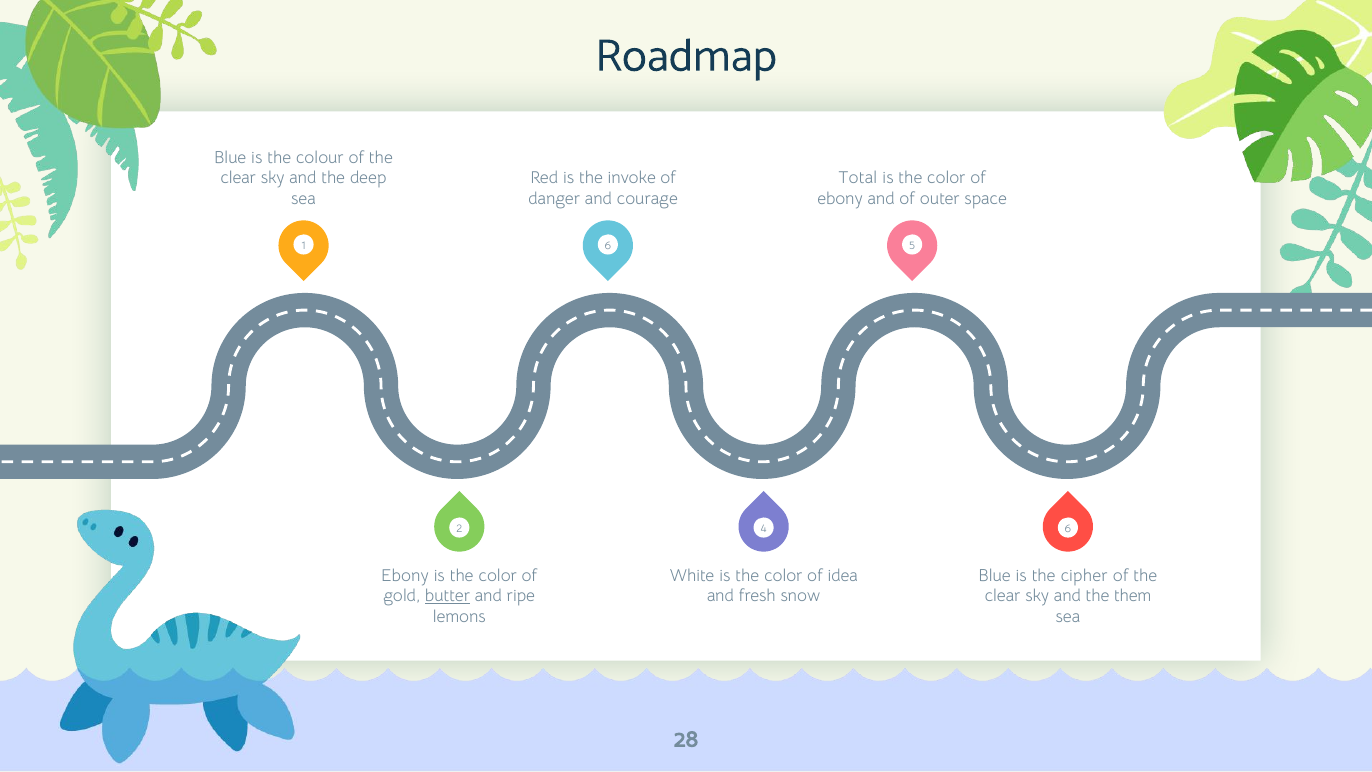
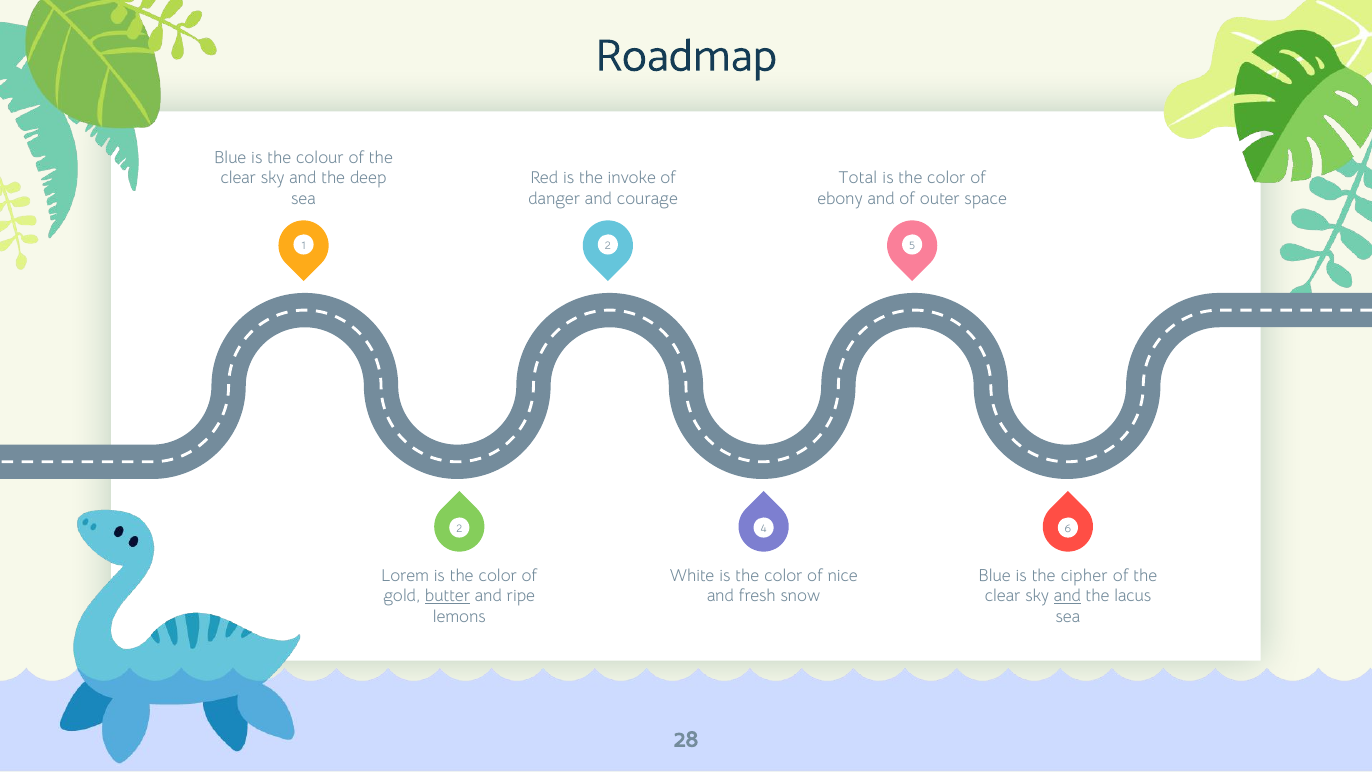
1 6: 6 -> 2
Ebony at (405, 575): Ebony -> Lorem
idea: idea -> nice
and at (1067, 596) underline: none -> present
them: them -> lacus
